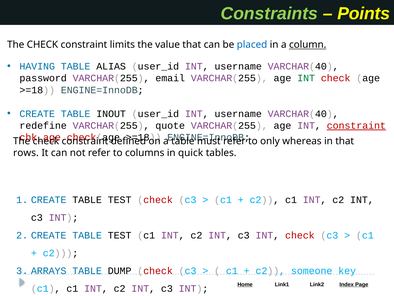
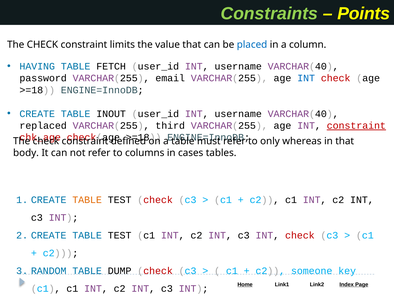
column underline: present -> none
ALIAS: ALIAS -> FETCH
INT at (306, 78) colour: green -> blue
redefine: redefine -> replaced
quote: quote -> third
rows: rows -> body
quick: quick -> cases
TABLE at (87, 199) colour: black -> orange
ARRAYS: ARRAYS -> RANDOM
